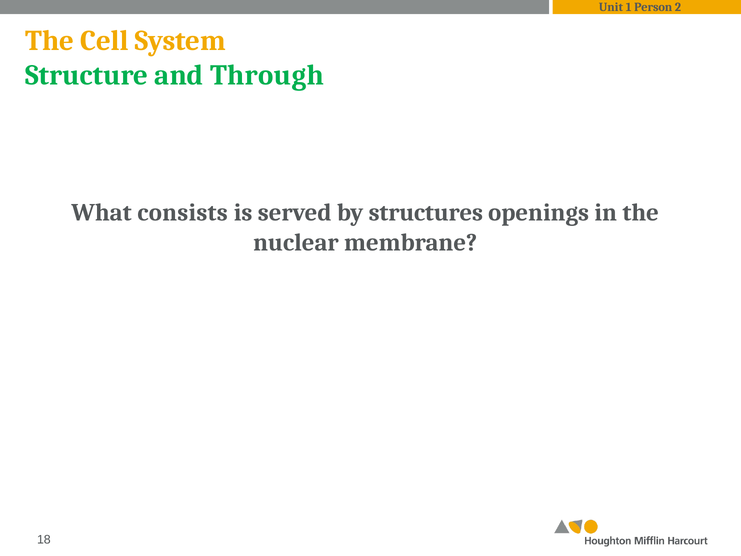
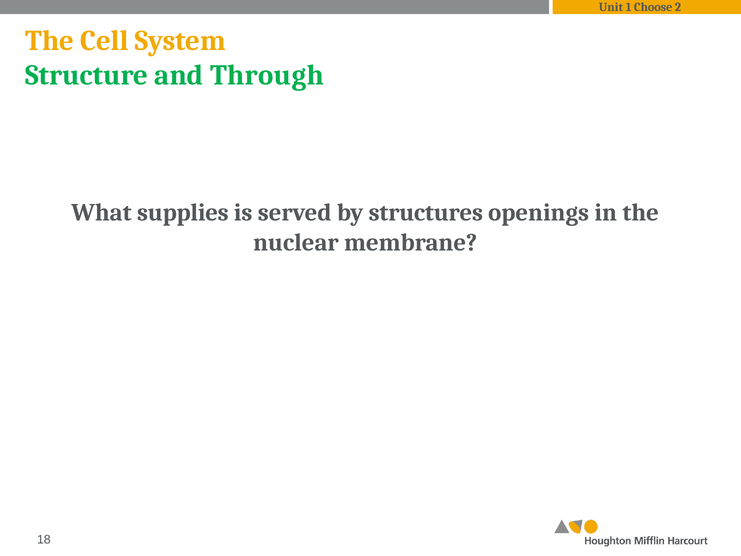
Person: Person -> Choose
consists: consists -> supplies
